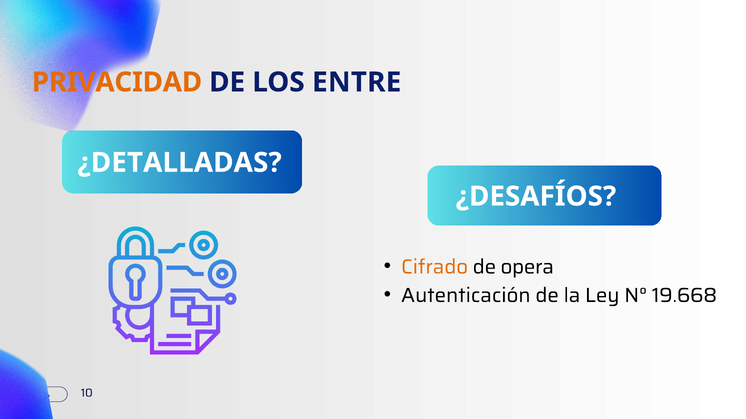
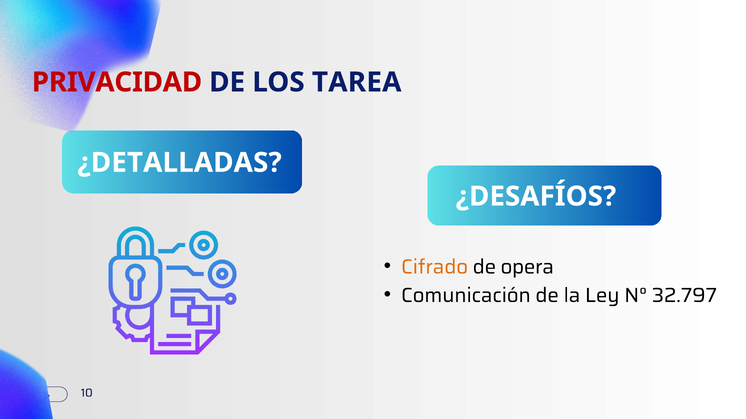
PRIVACIDAD colour: orange -> red
ENTRE: ENTRE -> TAREA
Autenticación: Autenticación -> Comunicación
19.668: 19.668 -> 32.797
